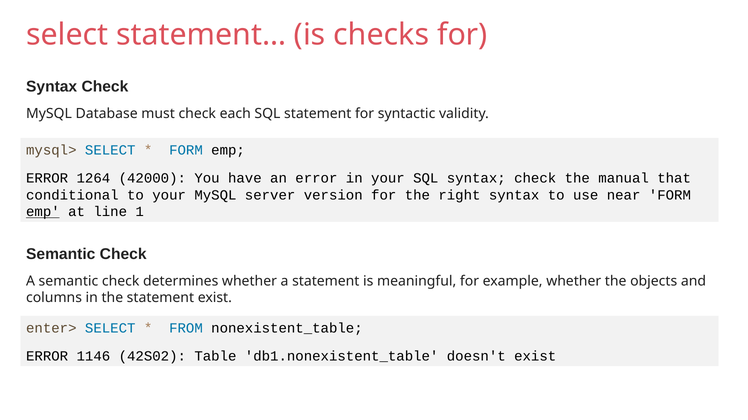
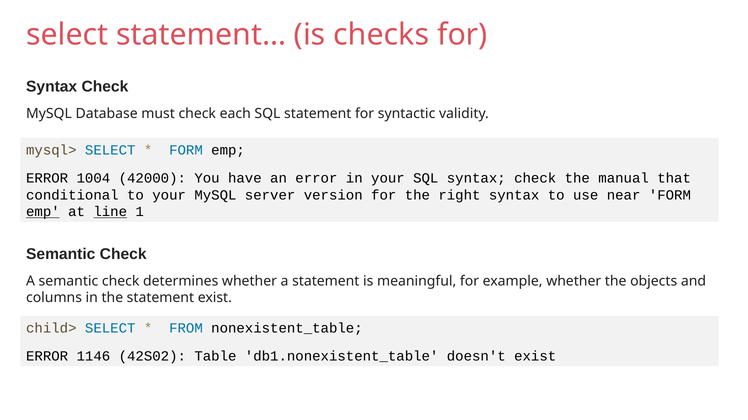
1264: 1264 -> 1004
line underline: none -> present
enter>: enter> -> child>
